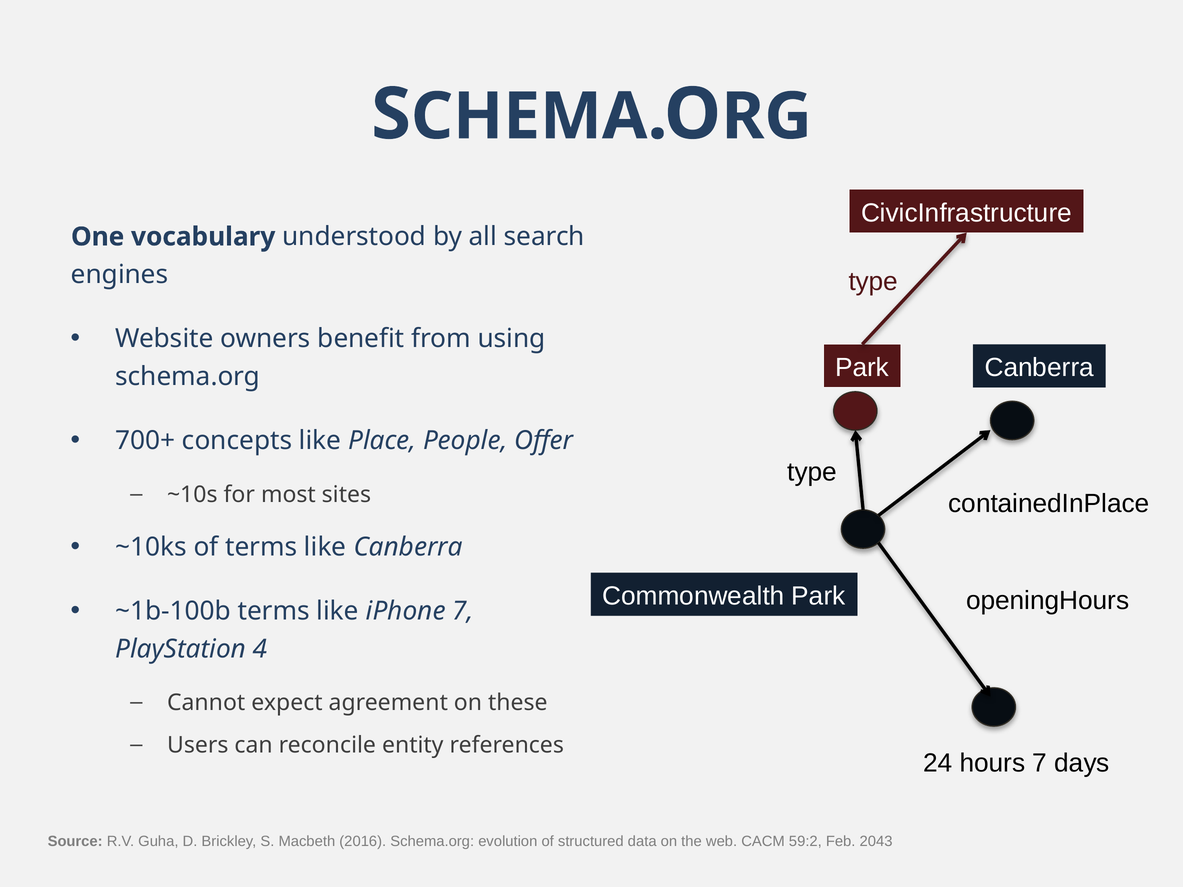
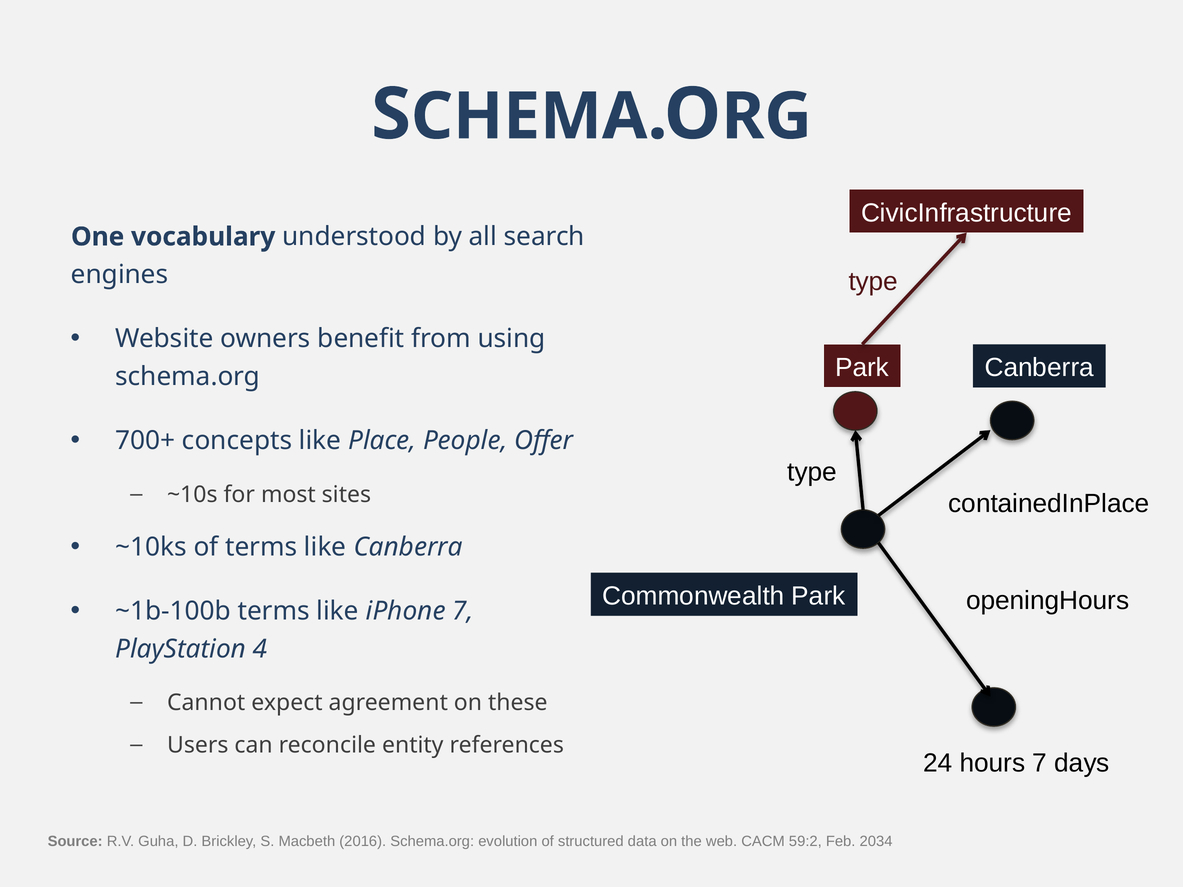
2043: 2043 -> 2034
